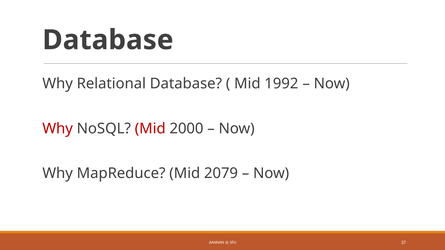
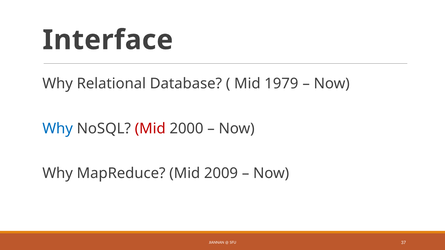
Database at (108, 40): Database -> Interface
1992: 1992 -> 1979
Why at (58, 129) colour: red -> blue
2079: 2079 -> 2009
